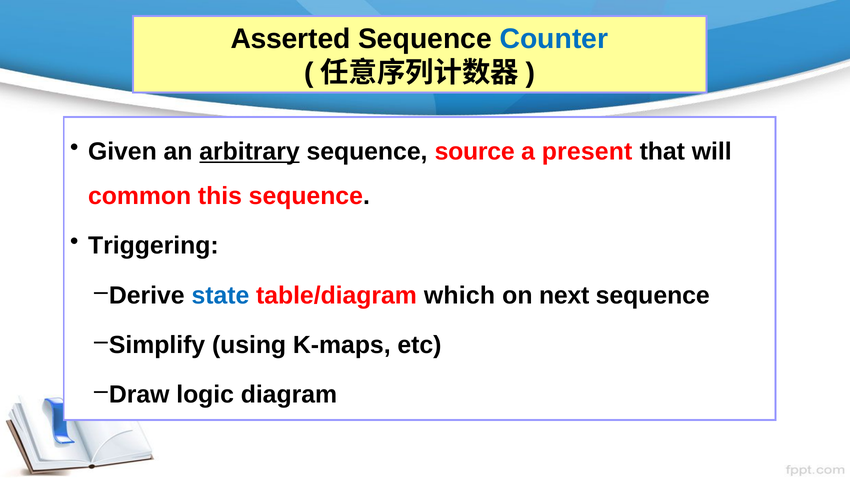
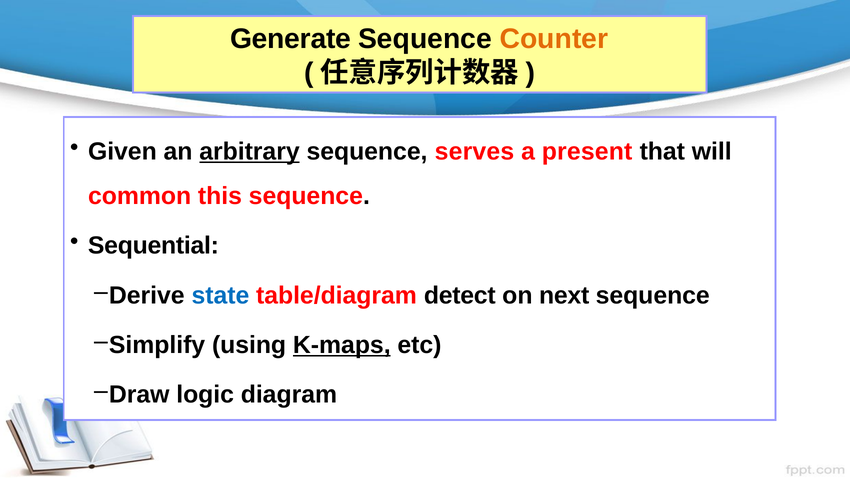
Asserted: Asserted -> Generate
Counter colour: blue -> orange
source: source -> serves
Triggering: Triggering -> Sequential
which: which -> detect
K-maps underline: none -> present
